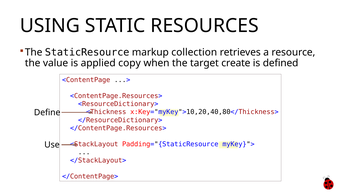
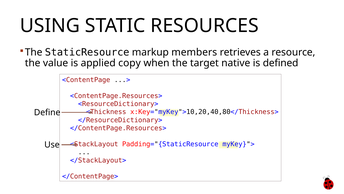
collection: collection -> members
create: create -> native
